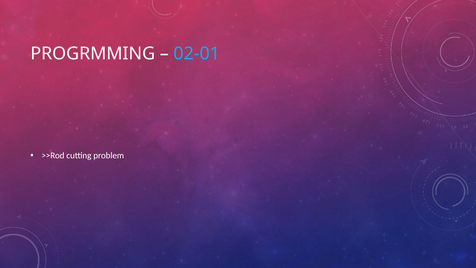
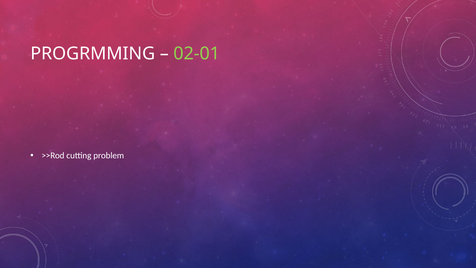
02-01 colour: light blue -> light green
